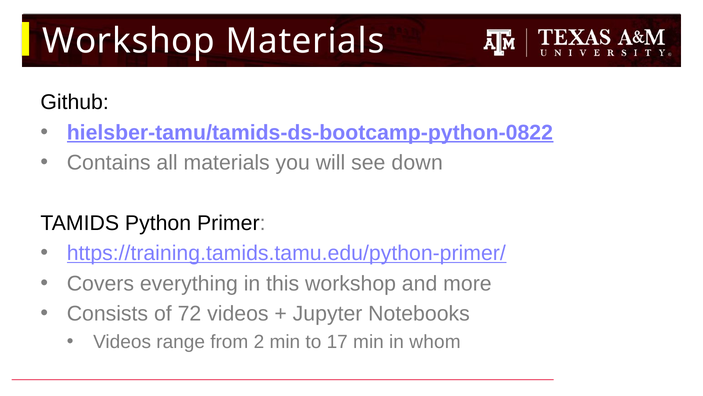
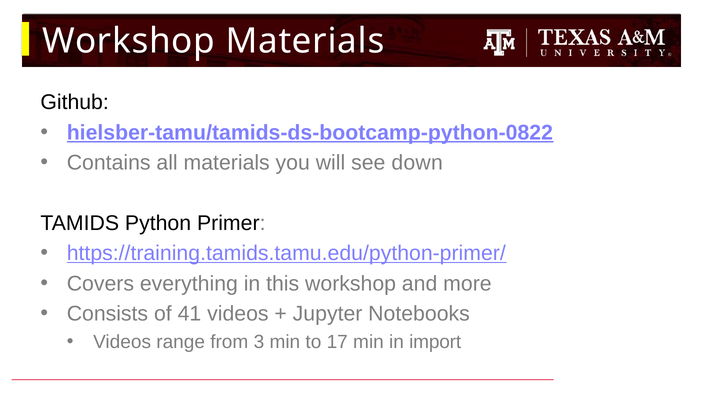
72: 72 -> 41
2: 2 -> 3
whom: whom -> import
